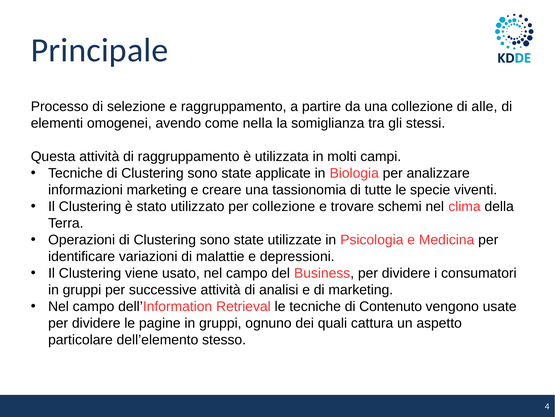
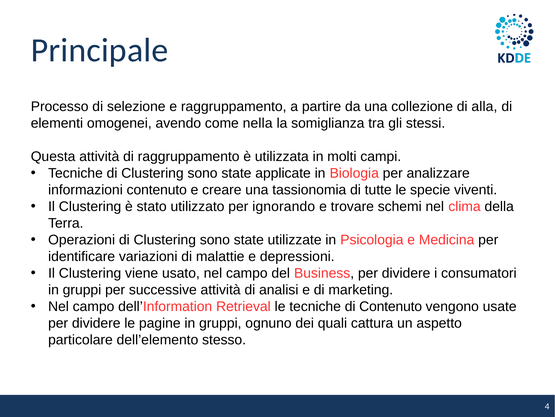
alle: alle -> alla
informazioni marketing: marketing -> contenuto
per collezione: collezione -> ignorando
